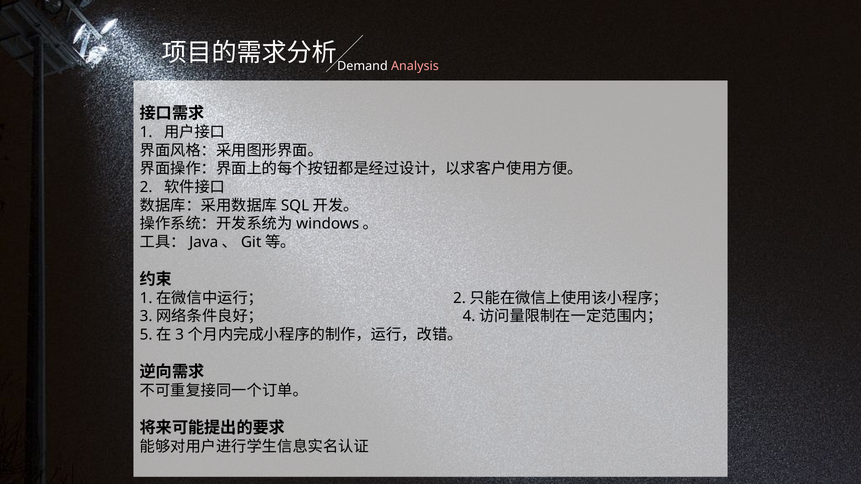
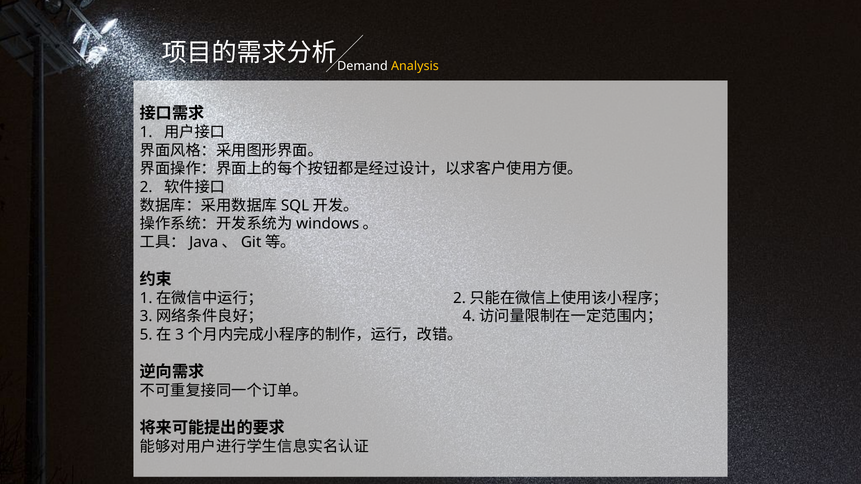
Analysis colour: pink -> yellow
